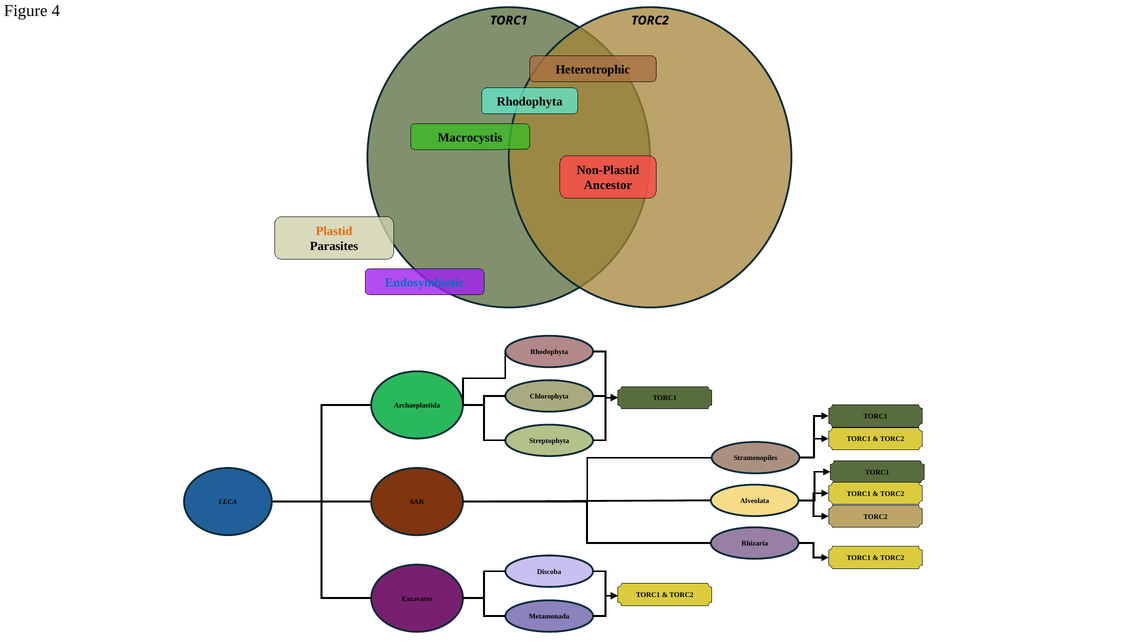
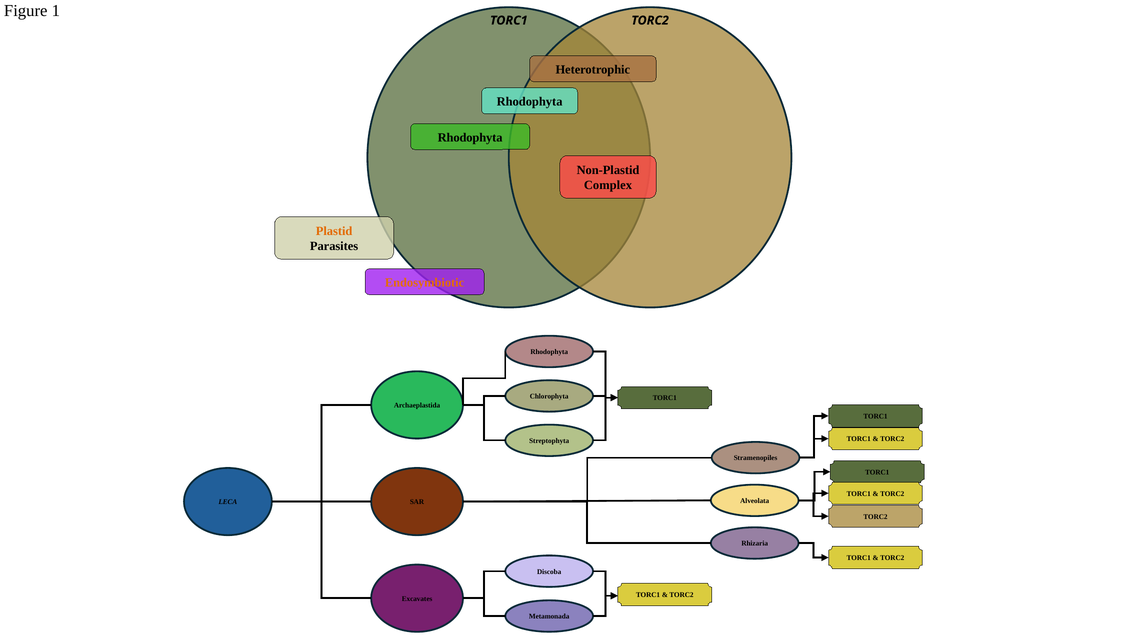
4: 4 -> 1
Macrocystis at (470, 137): Macrocystis -> Rhodophyta
Ancestor: Ancestor -> Complex
Endosymbiotic colour: blue -> orange
